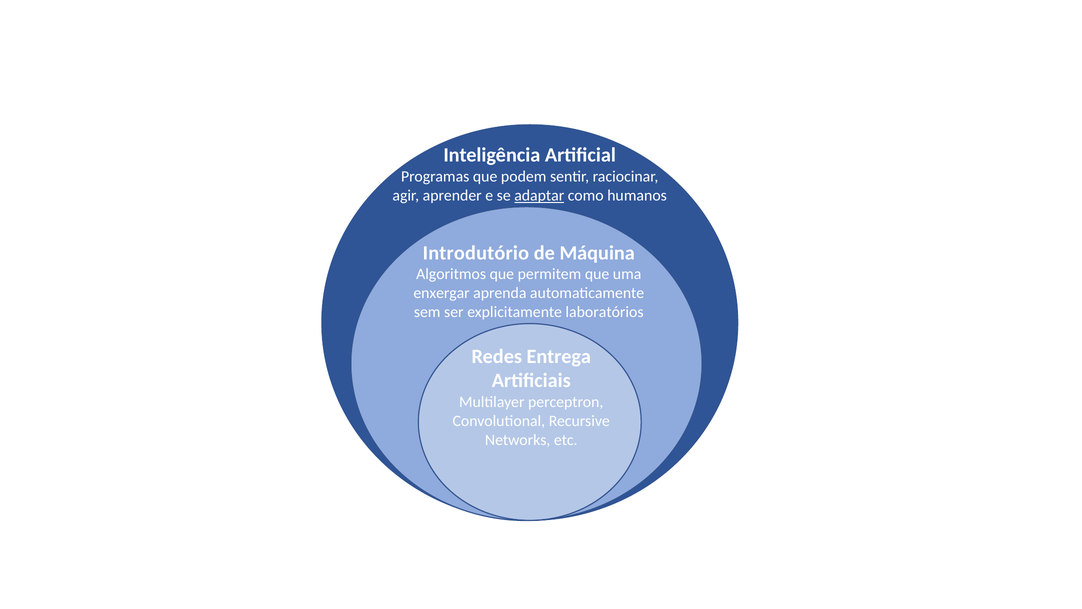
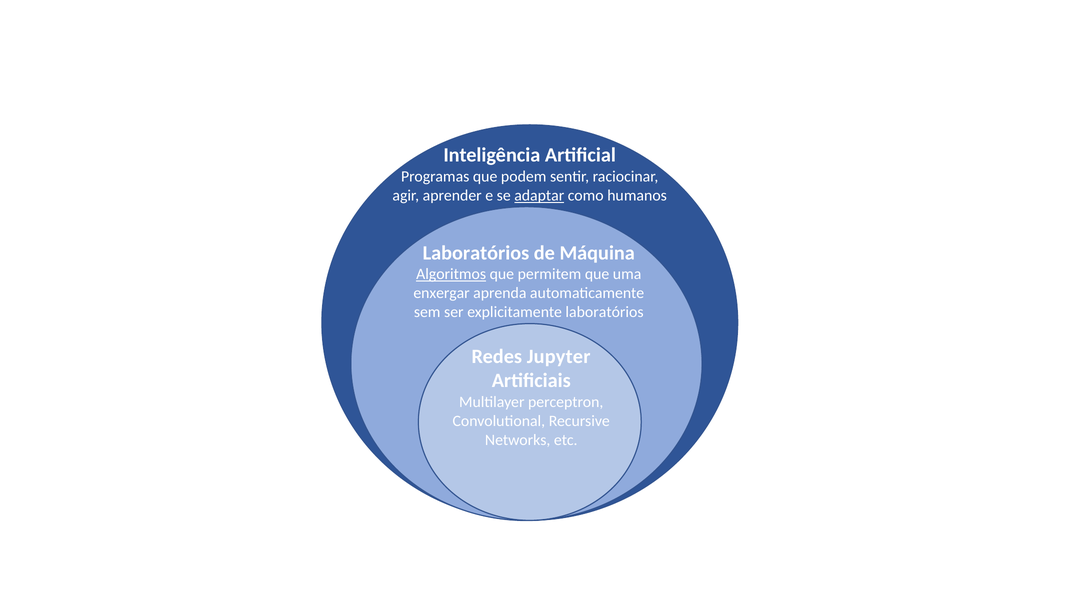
Introdutório at (476, 253): Introdutório -> Laboratórios
Algoritmos underline: none -> present
Entrega: Entrega -> Jupyter
